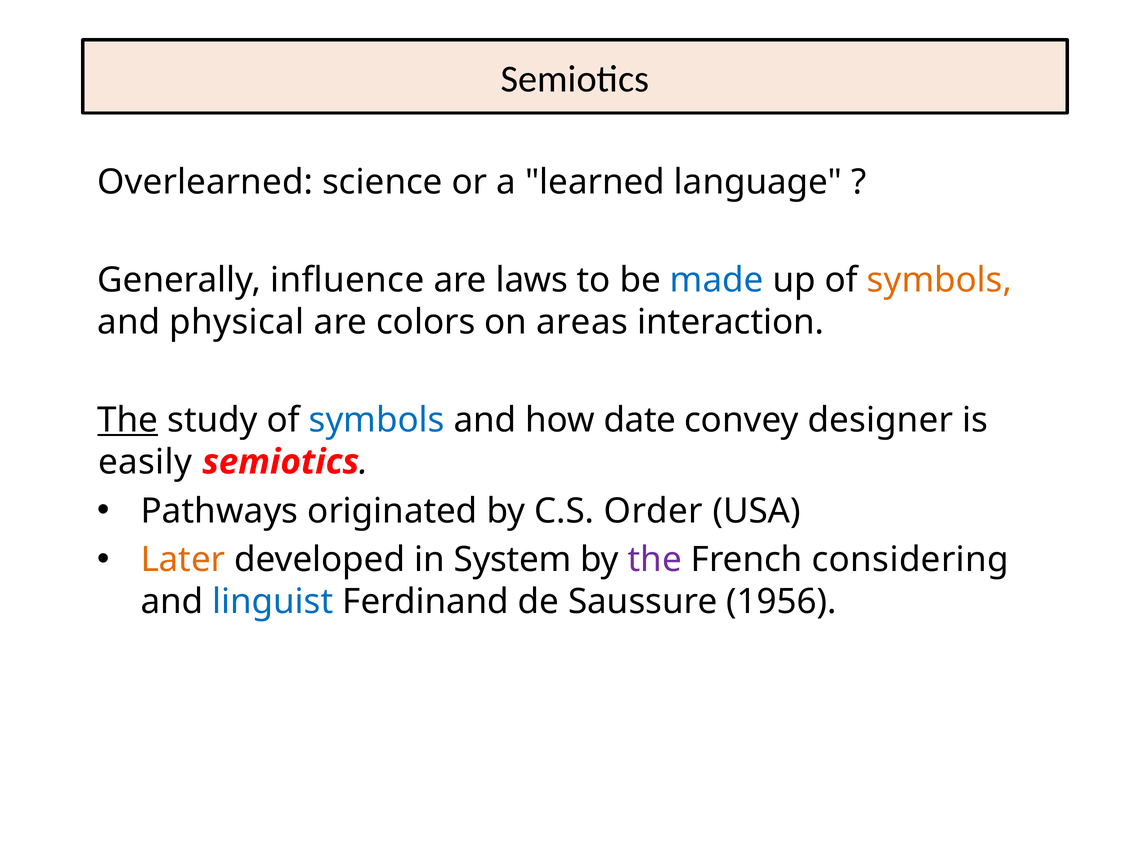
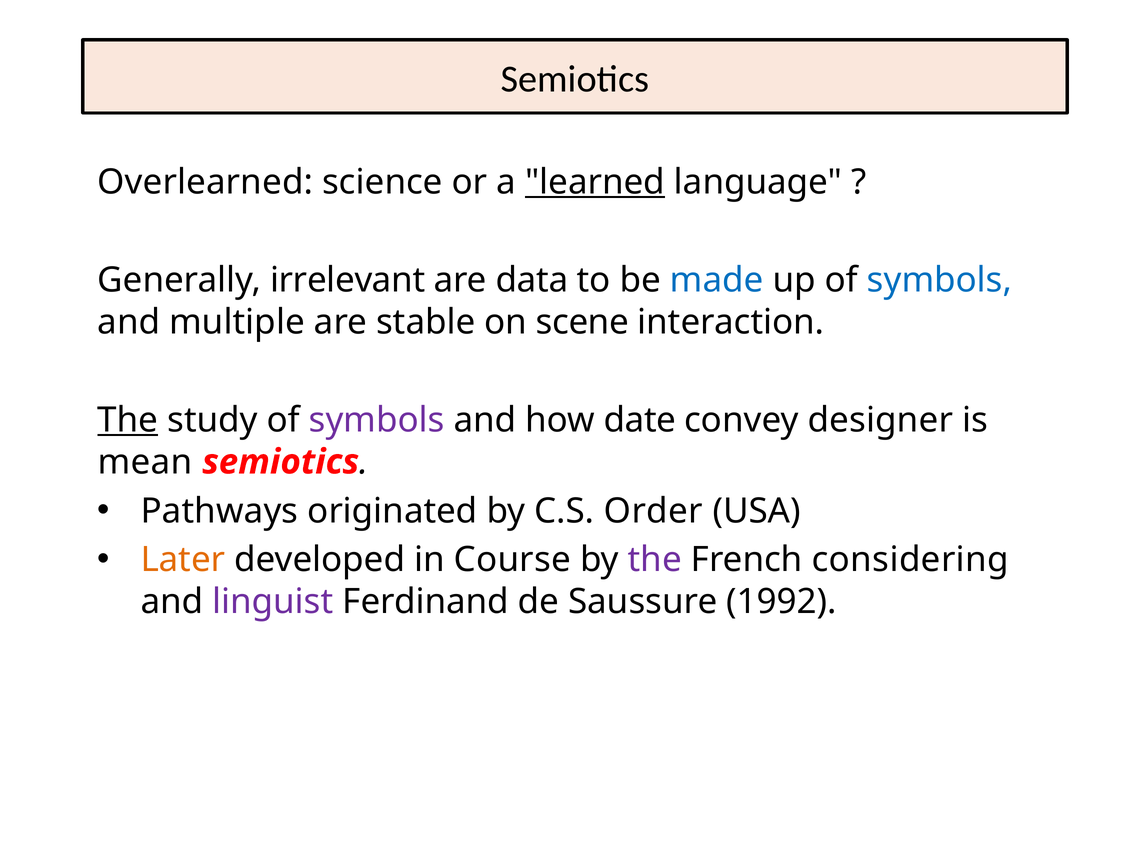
learned underline: none -> present
influence: influence -> irrelevant
laws: laws -> data
symbols at (940, 280) colour: orange -> blue
physical: physical -> multiple
colors: colors -> stable
areas: areas -> scene
symbols at (377, 420) colour: blue -> purple
easily: easily -> mean
System: System -> Course
linguist colour: blue -> purple
1956: 1956 -> 1992
